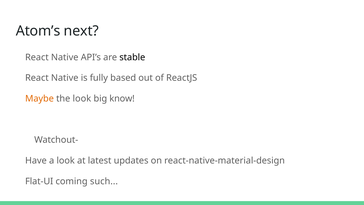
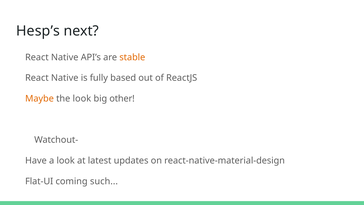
Atom’s: Atom’s -> Hesp’s
stable colour: black -> orange
know: know -> other
